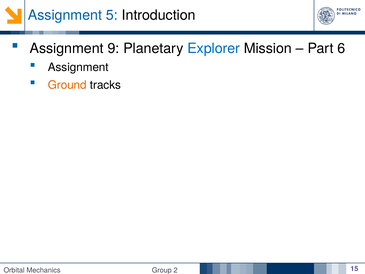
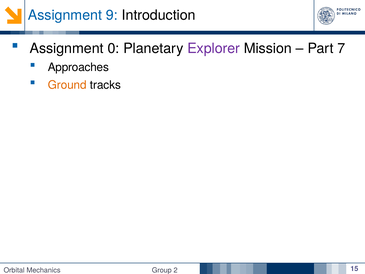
5: 5 -> 9
9: 9 -> 0
Explorer colour: blue -> purple
6: 6 -> 7
Assignment at (78, 67): Assignment -> Approaches
